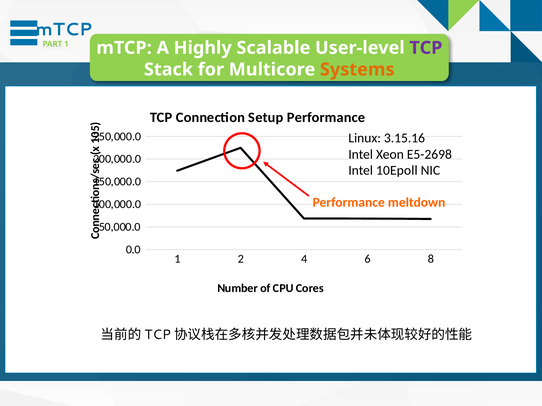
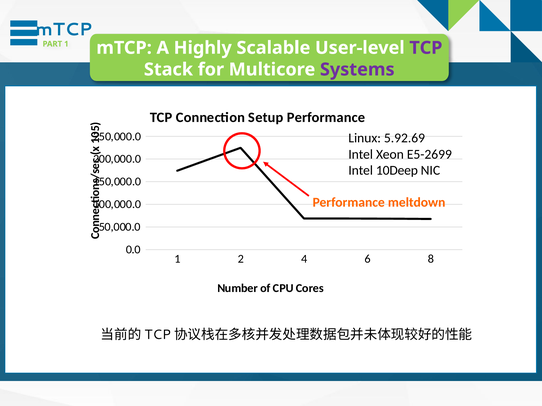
Systems colour: orange -> purple
3.15.16: 3.15.16 -> 5.92.69
E5-2698: E5-2698 -> E5-2699
10Epoll: 10Epoll -> 10Deep
